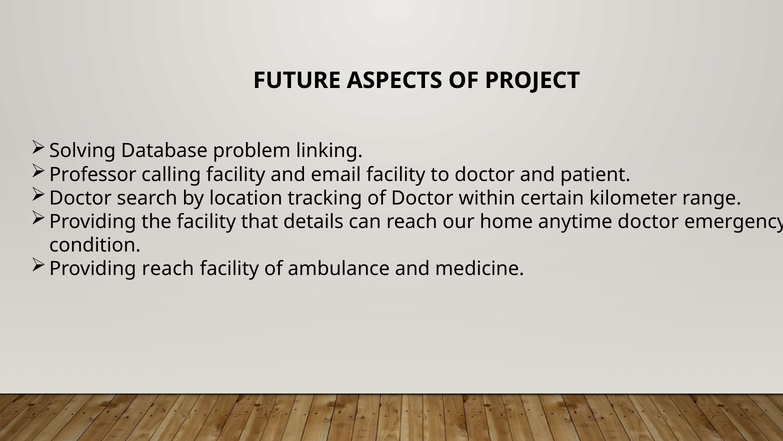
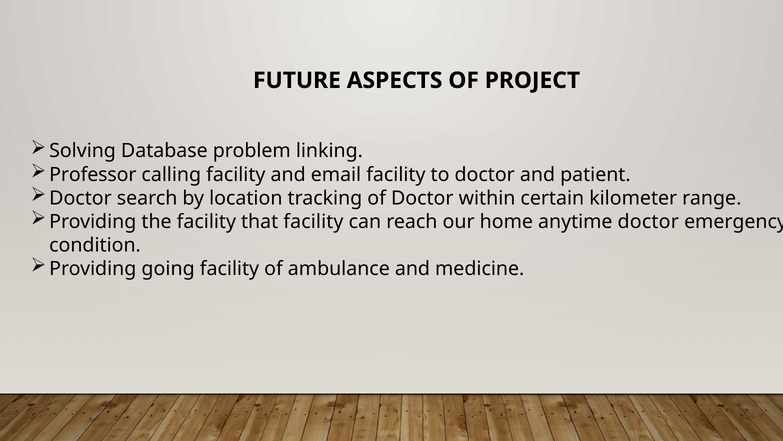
that details: details -> facility
Providing reach: reach -> going
